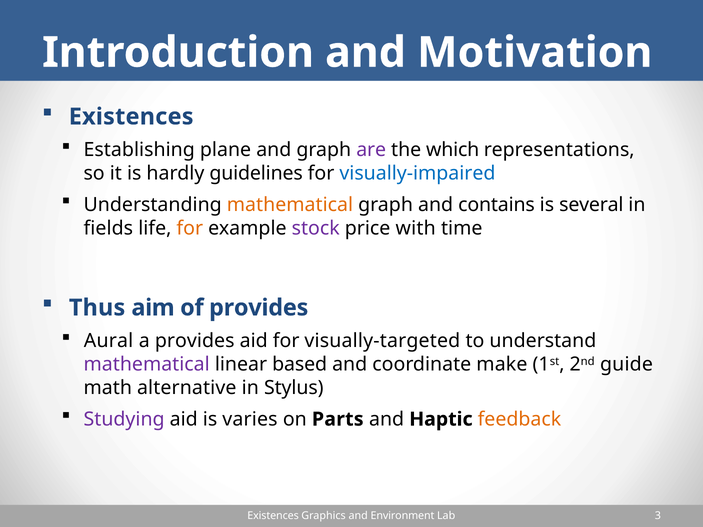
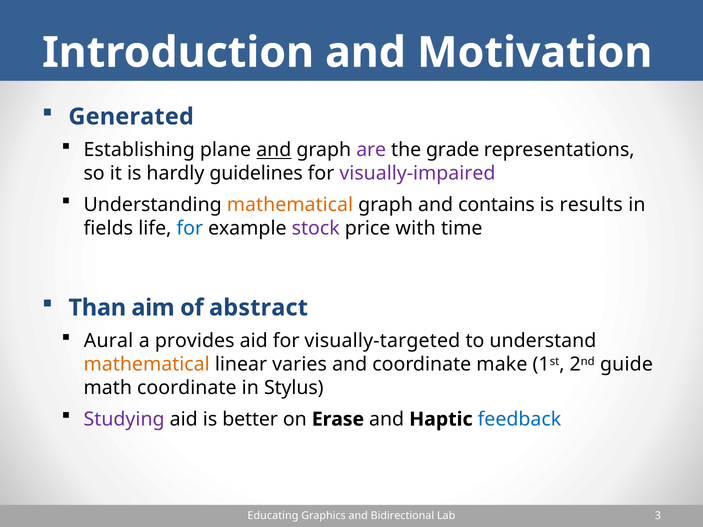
Existences at (131, 117): Existences -> Generated
and at (274, 150) underline: none -> present
which: which -> grade
visually-impaired colour: blue -> purple
several: several -> results
for at (190, 228) colour: orange -> blue
Thus: Thus -> Than
of provides: provides -> abstract
mathematical at (147, 365) colour: purple -> orange
based: based -> varies
math alternative: alternative -> coordinate
varies: varies -> better
Parts: Parts -> Erase
feedback colour: orange -> blue
Existences at (273, 516): Existences -> Educating
Environment: Environment -> Bidirectional
